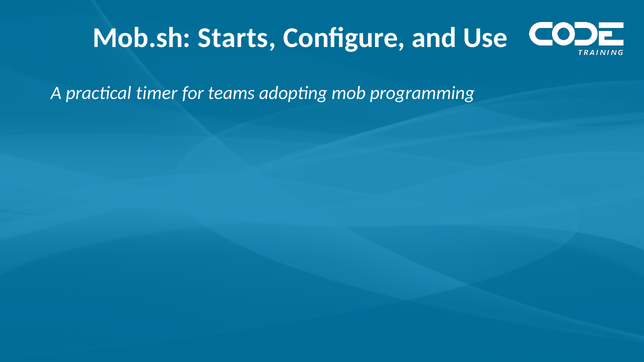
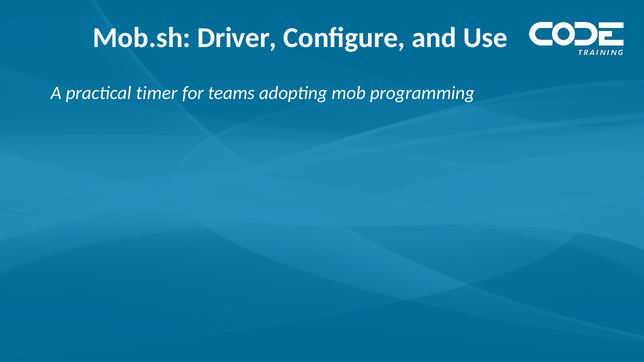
Starts: Starts -> Driver
